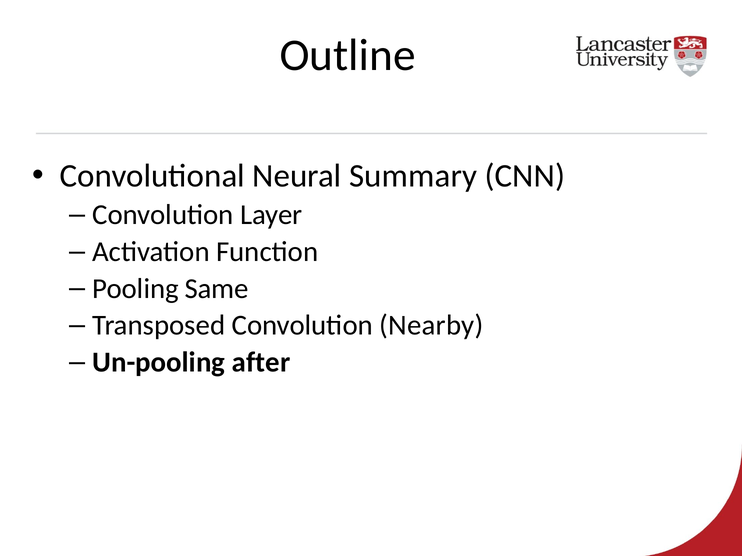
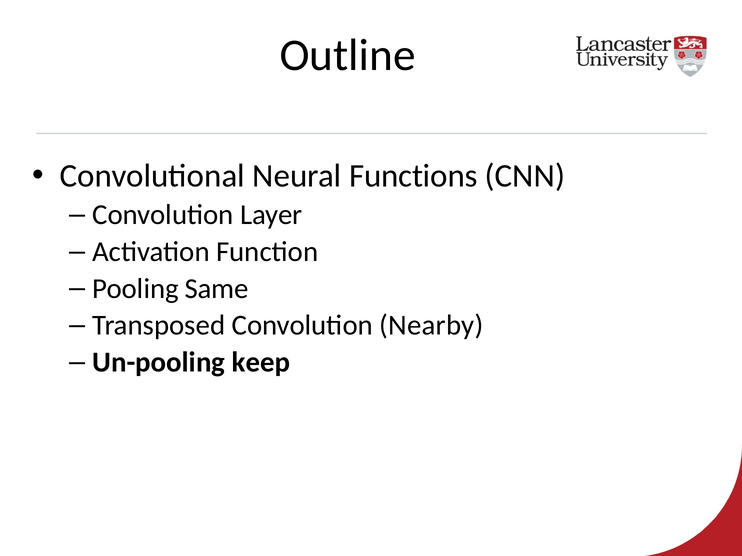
Summary: Summary -> Functions
after: after -> keep
